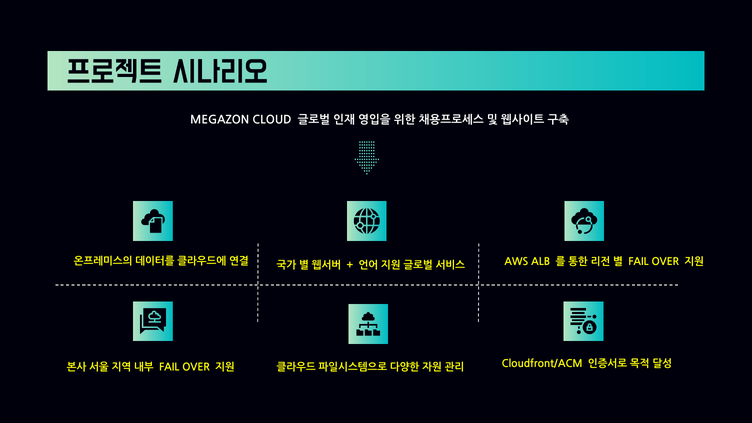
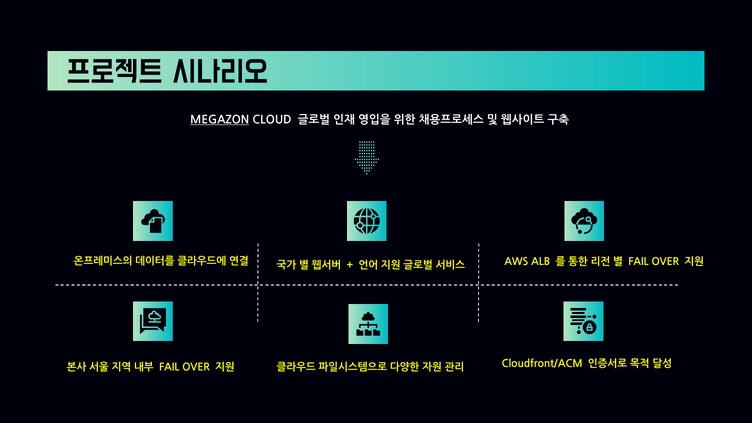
MEGAZON underline: none -> present
